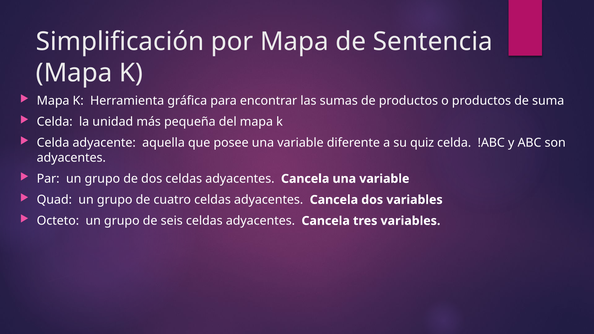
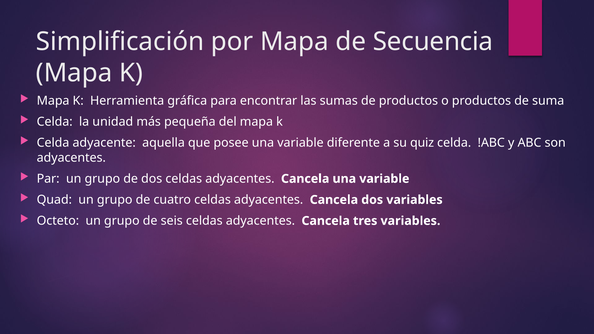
Sentencia: Sentencia -> Secuencia
